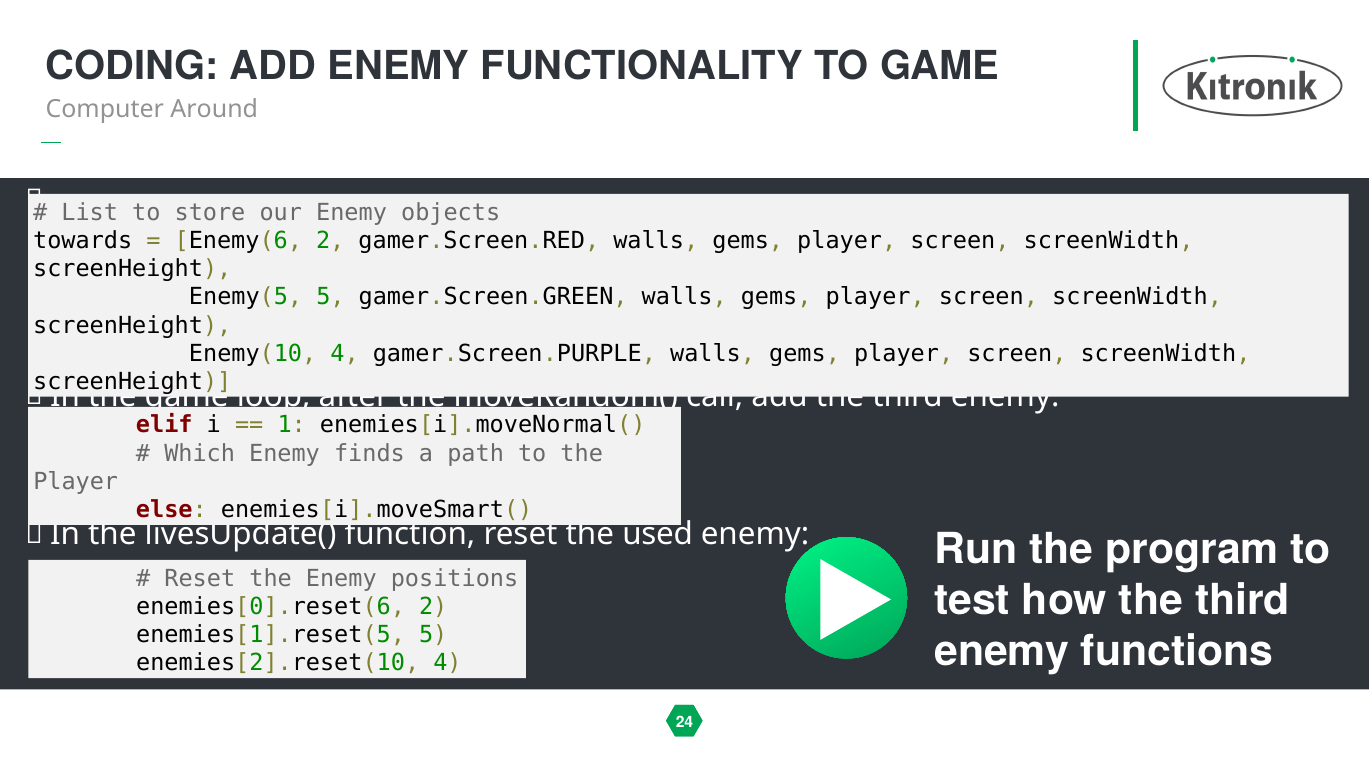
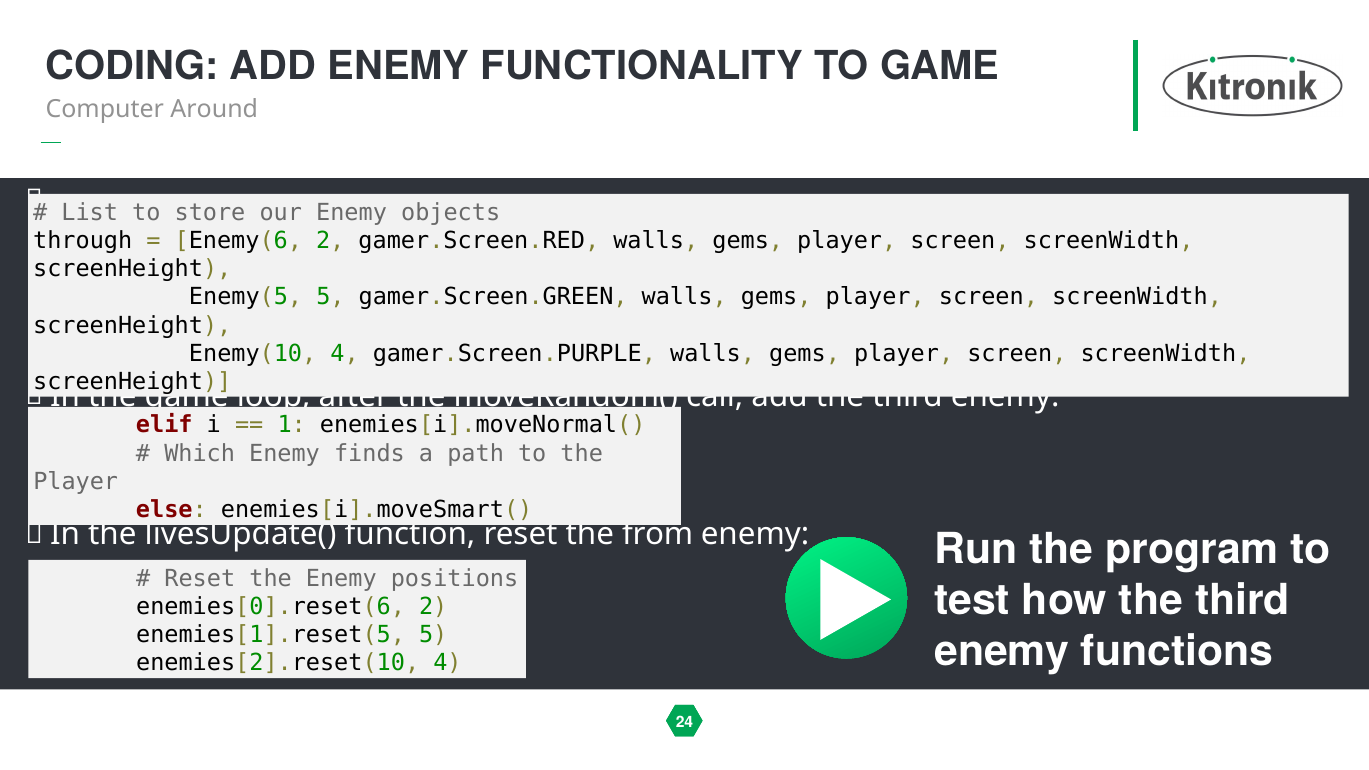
towards: towards -> through
used: used -> from
